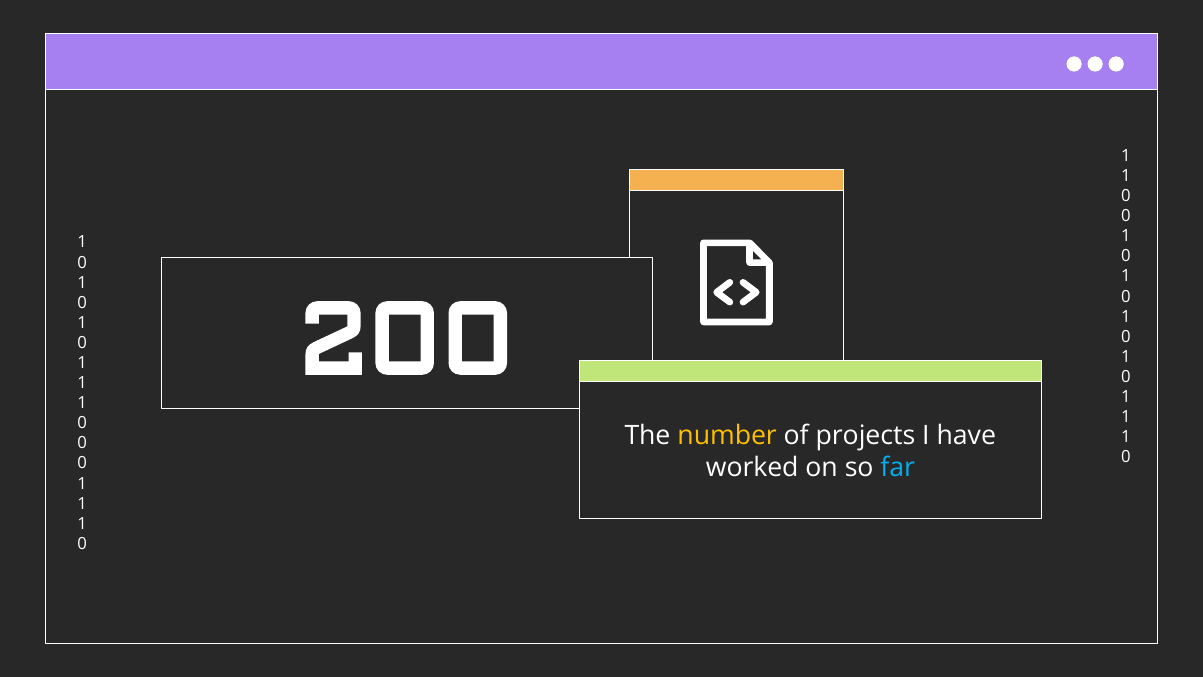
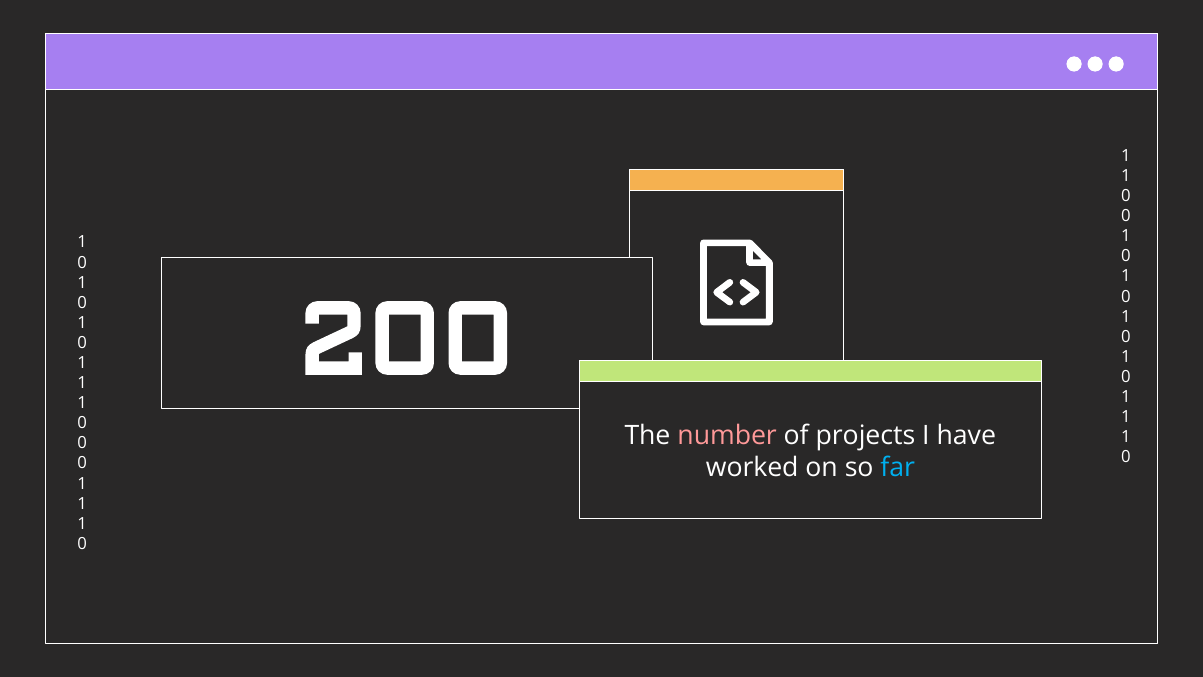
number colour: yellow -> pink
